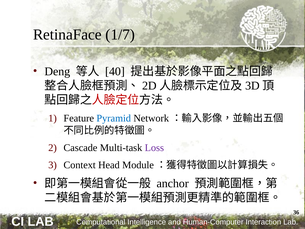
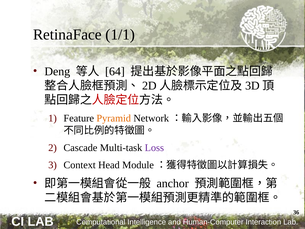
1/7: 1/7 -> 1/1
40: 40 -> 64
Pyramid colour: blue -> orange
